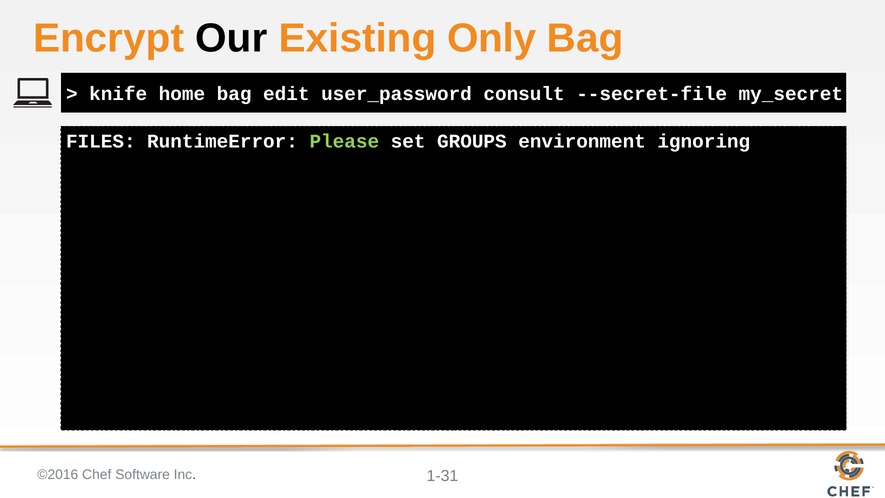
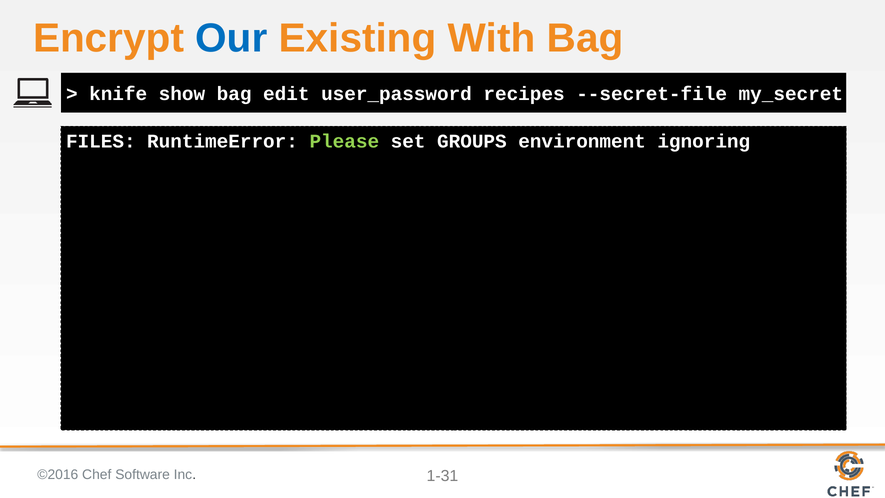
Our colour: black -> blue
Only: Only -> With
home: home -> show
consult: consult -> recipes
